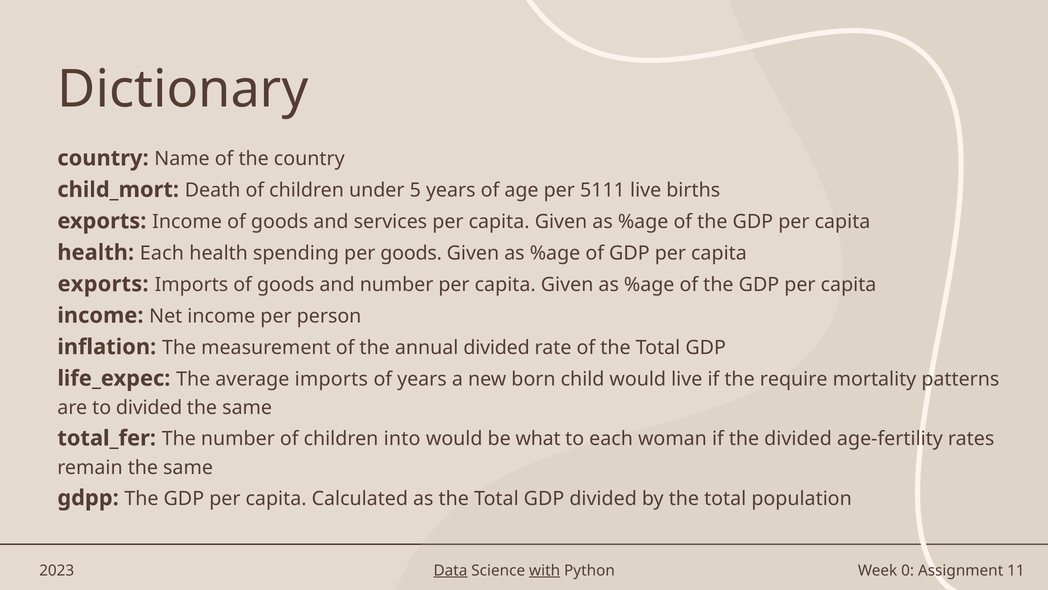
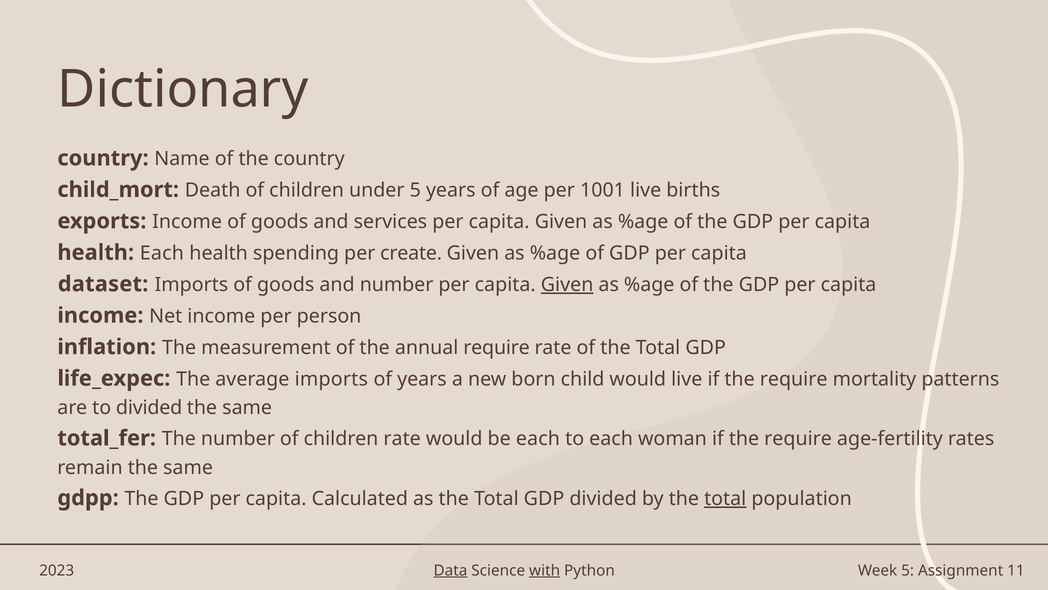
5111: 5111 -> 1001
per goods: goods -> create
exports at (103, 284): exports -> dataset
Given at (567, 285) underline: none -> present
annual divided: divided -> require
children into: into -> rate
be what: what -> each
woman if the divided: divided -> require
total at (725, 498) underline: none -> present
Week 0: 0 -> 5
